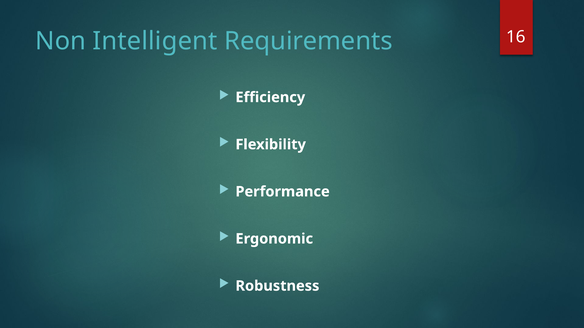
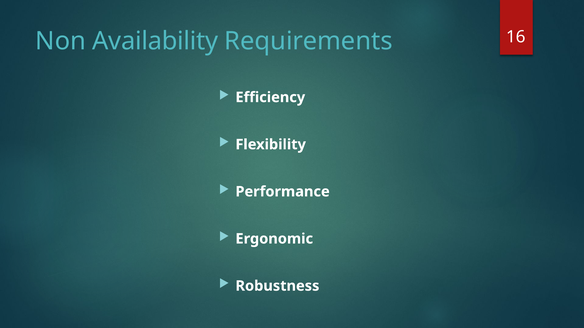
Intelligent: Intelligent -> Availability
